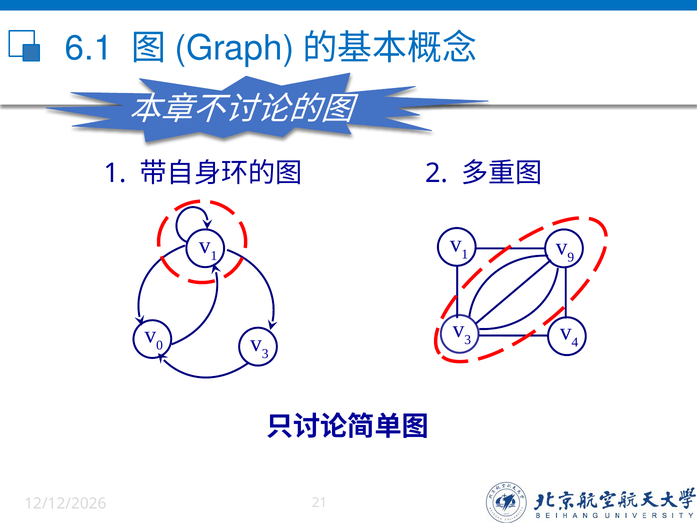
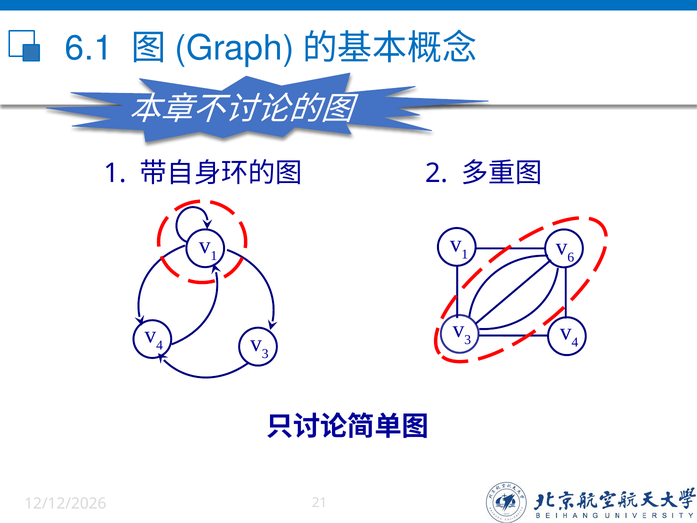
9: 9 -> 6
0 at (160, 345): 0 -> 4
